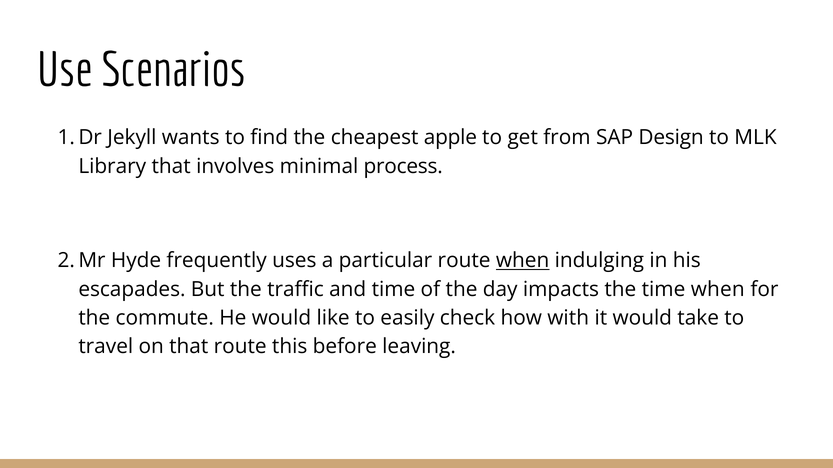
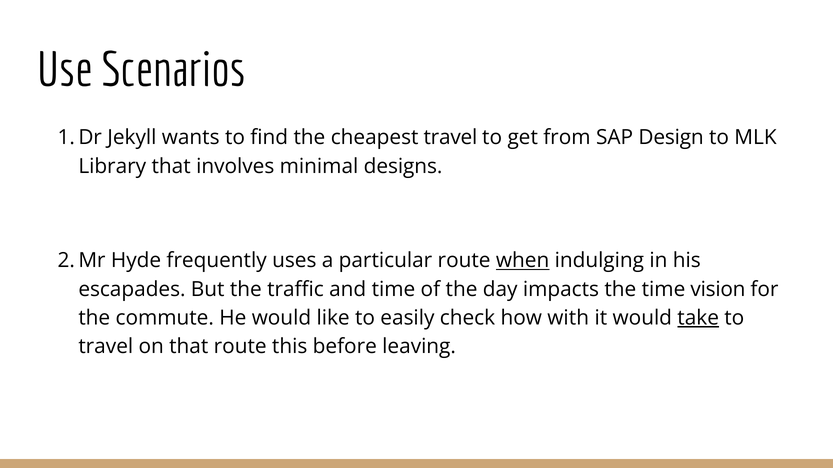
cheapest apple: apple -> travel
process: process -> designs
time when: when -> vision
take underline: none -> present
